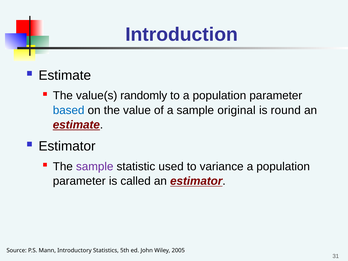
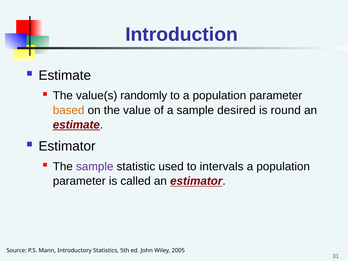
based colour: blue -> orange
original: original -> desired
variance: variance -> intervals
